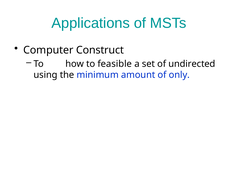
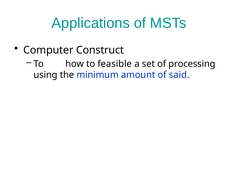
undirected: undirected -> processing
only: only -> said
